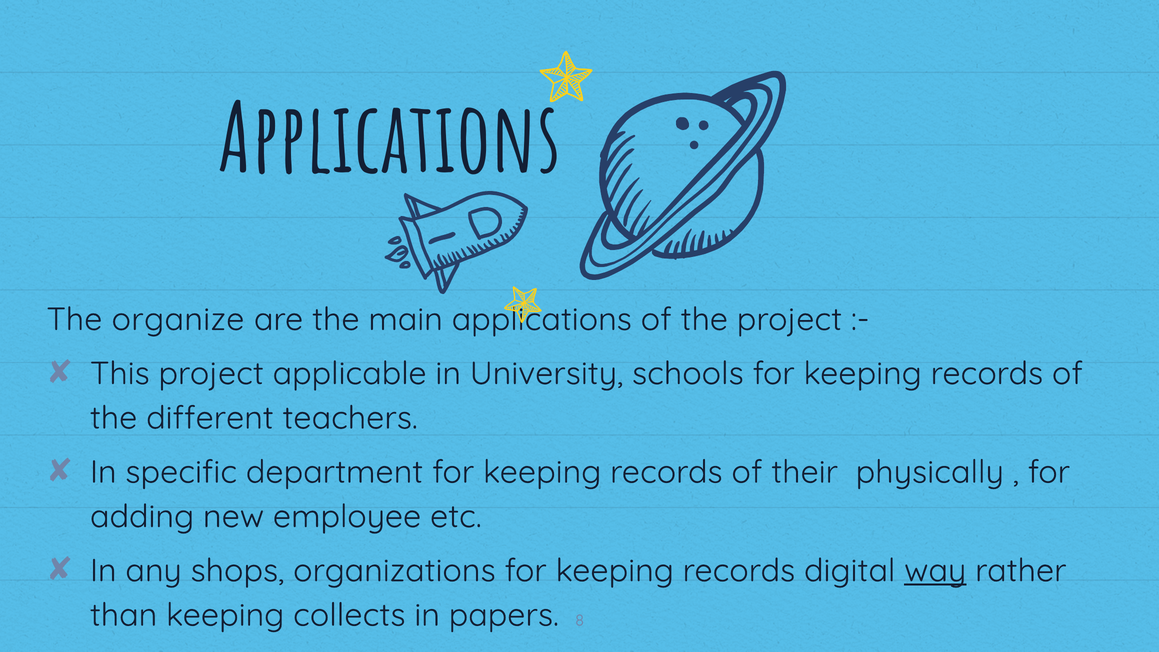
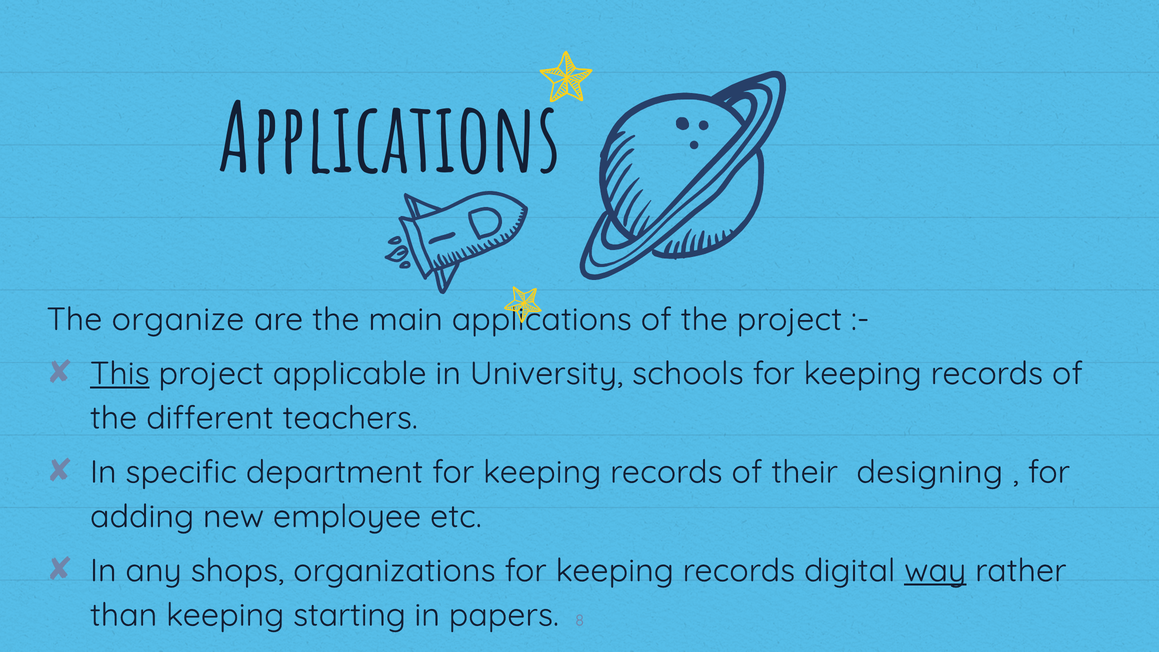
This underline: none -> present
physically: physically -> designing
collects: collects -> starting
